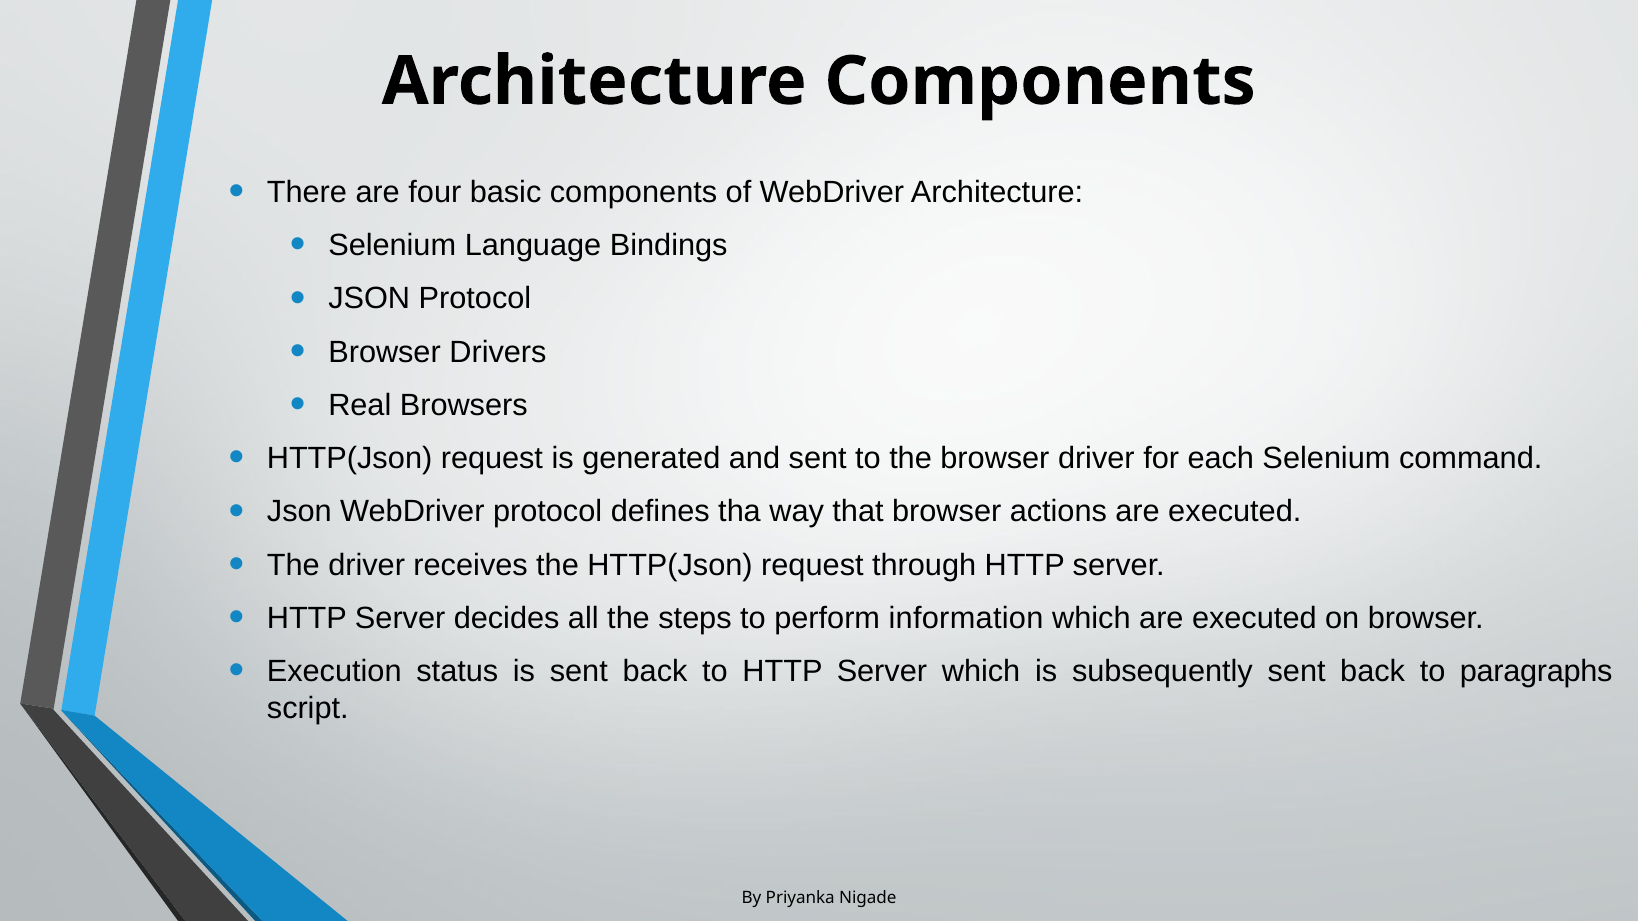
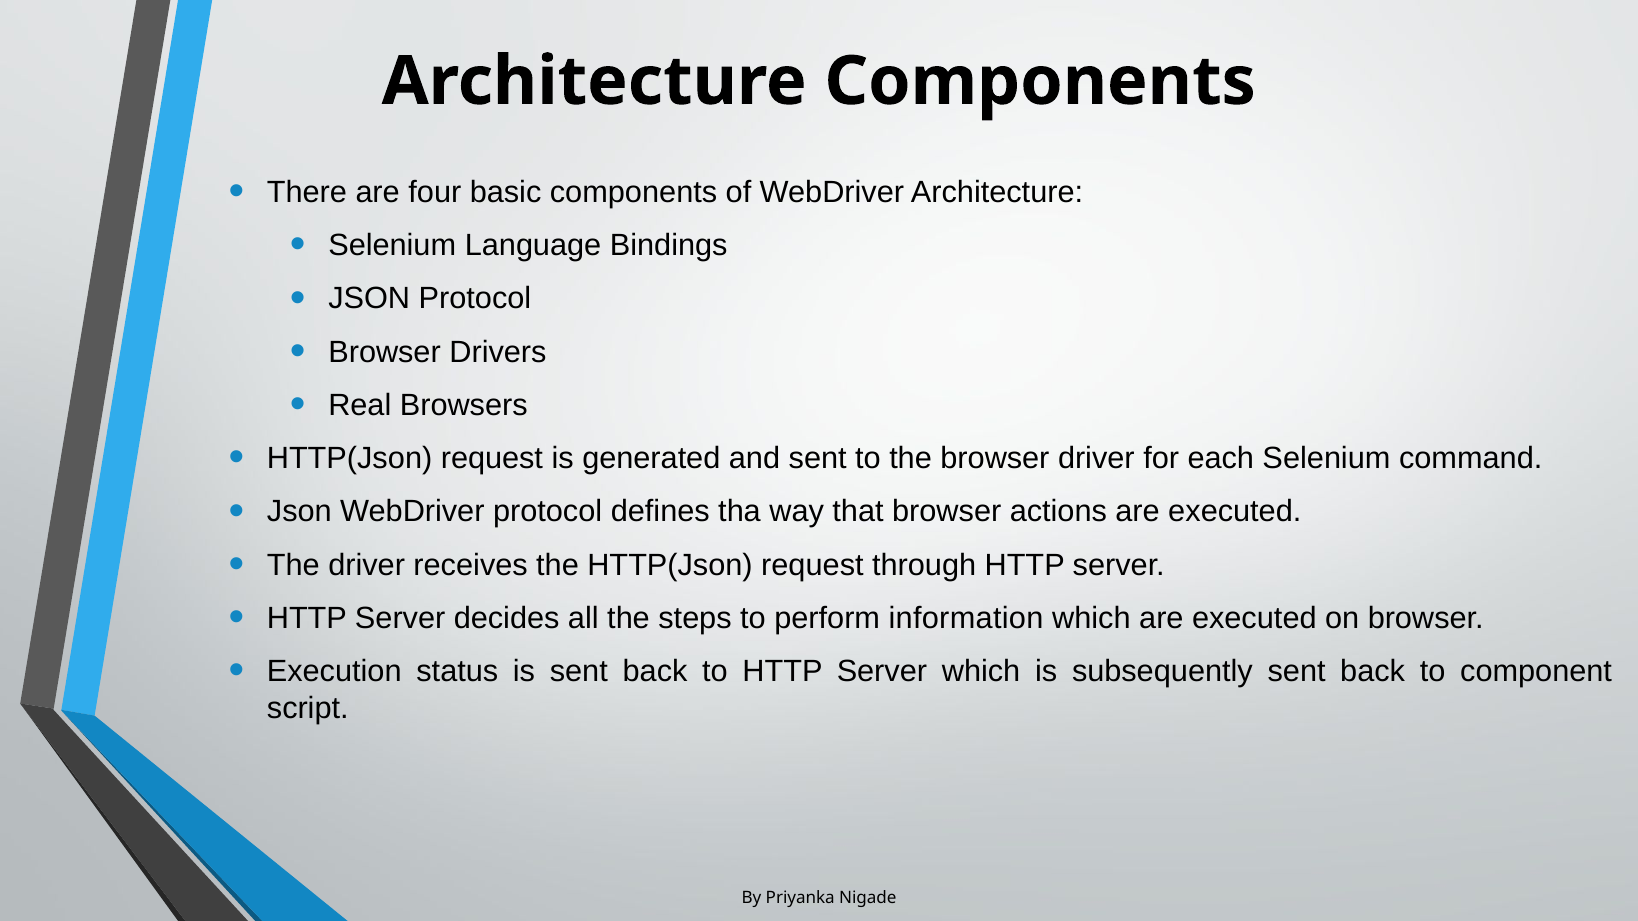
paragraphs: paragraphs -> component
